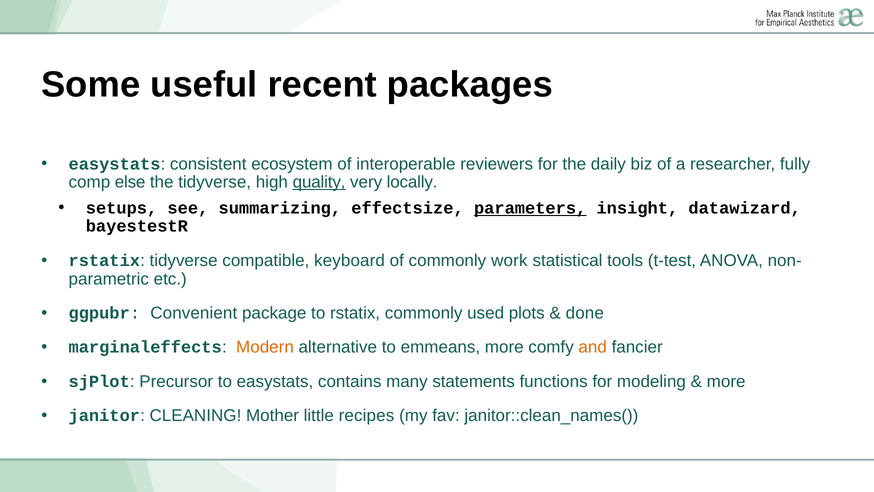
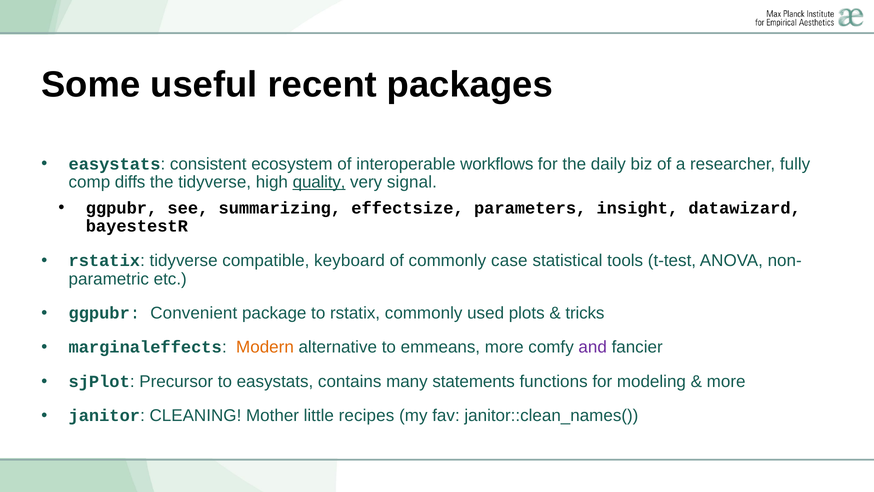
reviewers: reviewers -> workflows
else: else -> diffs
locally: locally -> signal
setups at (122, 208): setups -> ggpubr
parameters underline: present -> none
work: work -> case
done: done -> tricks
and colour: orange -> purple
